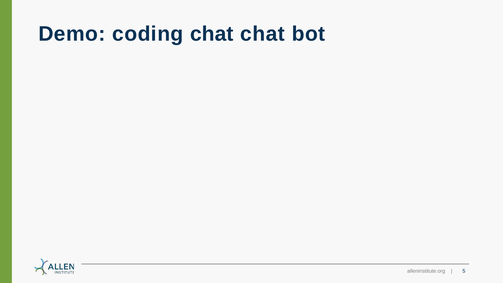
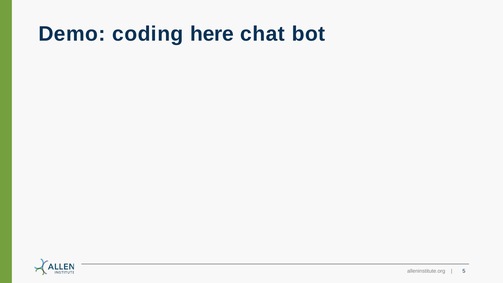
coding chat: chat -> here
